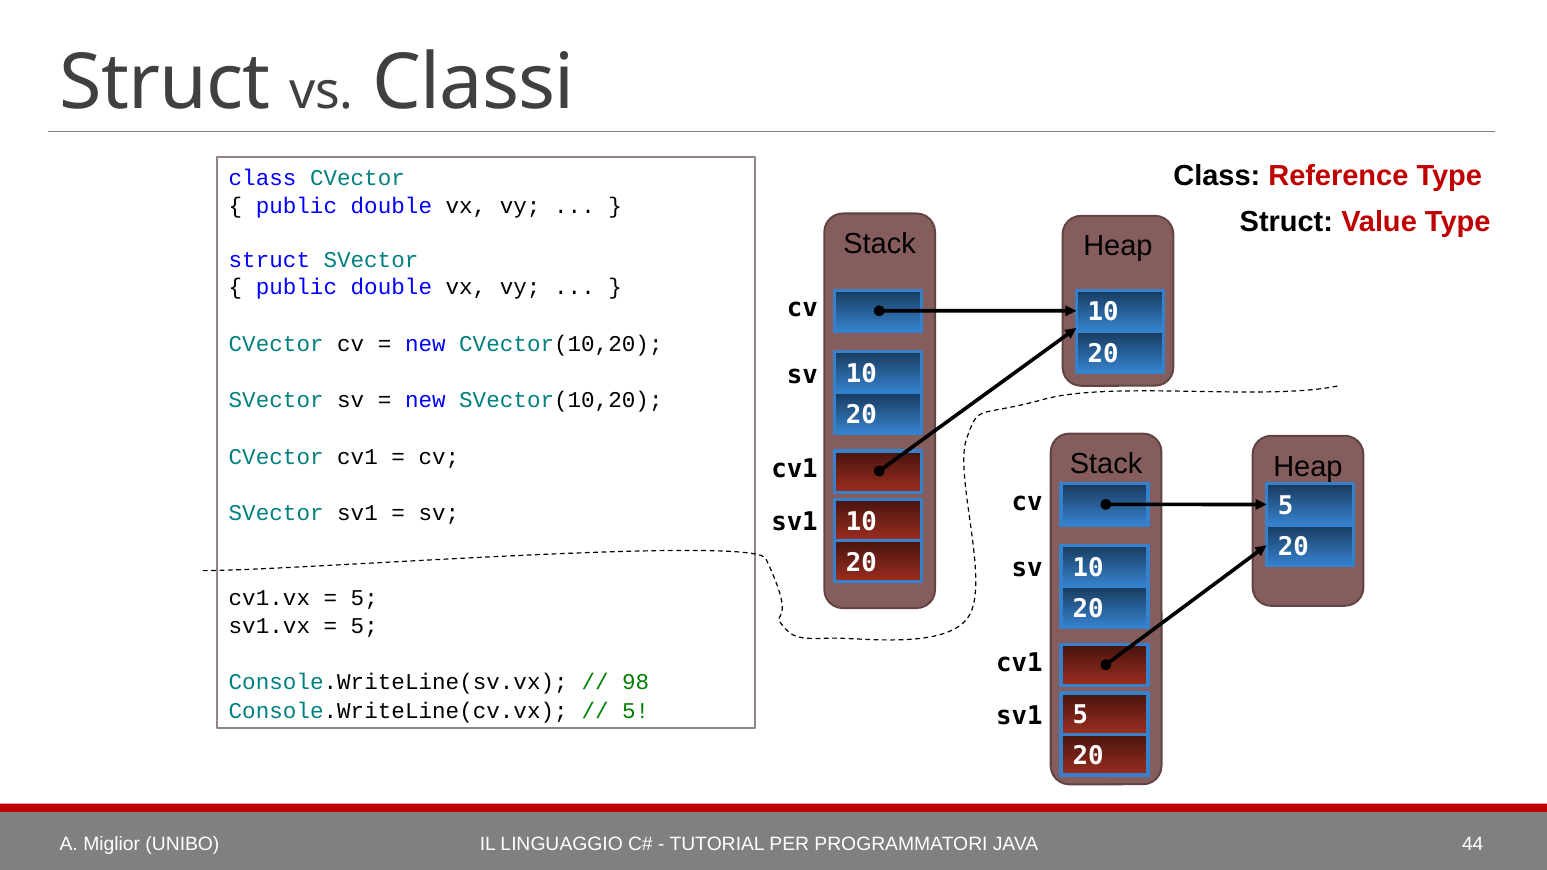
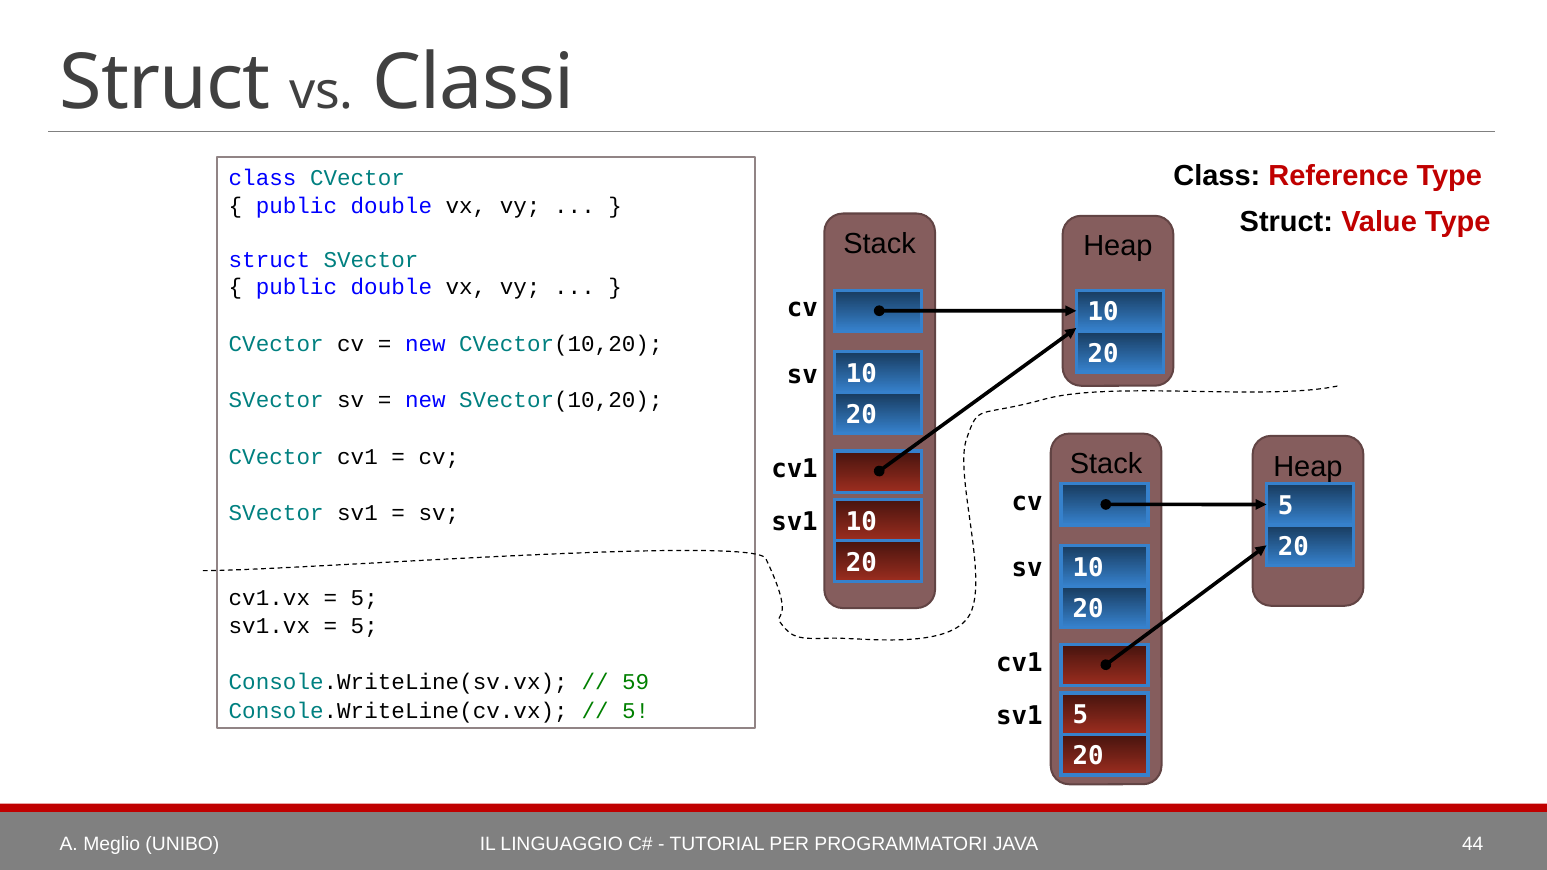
98: 98 -> 59
Miglior: Miglior -> Meglio
